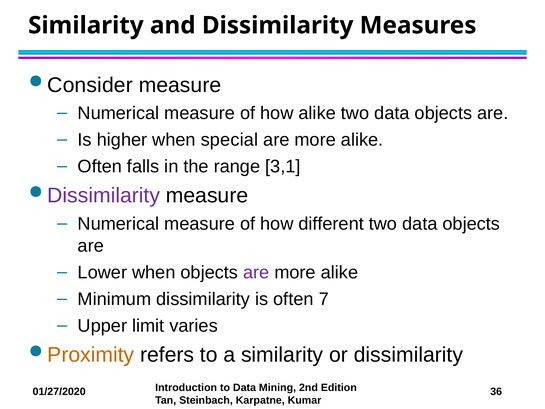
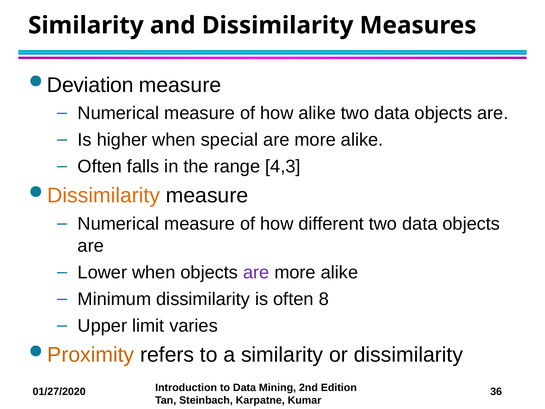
Consider: Consider -> Deviation
3,1: 3,1 -> 4,3
Dissimilarity at (104, 196) colour: purple -> orange
7: 7 -> 8
